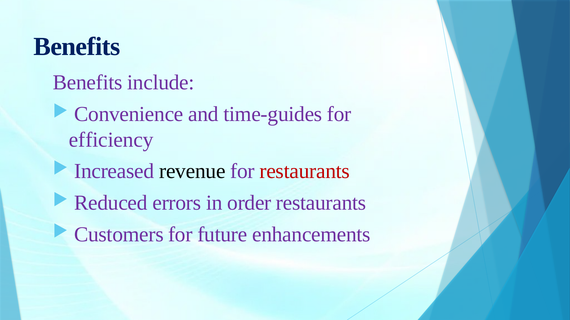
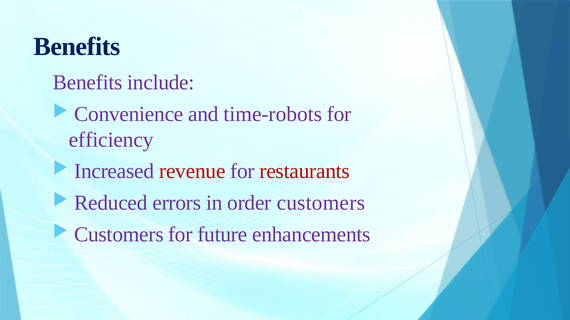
time-guides: time-guides -> time-robots
revenue colour: black -> red
order restaurants: restaurants -> customers
